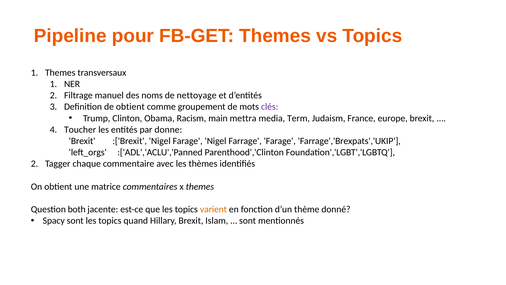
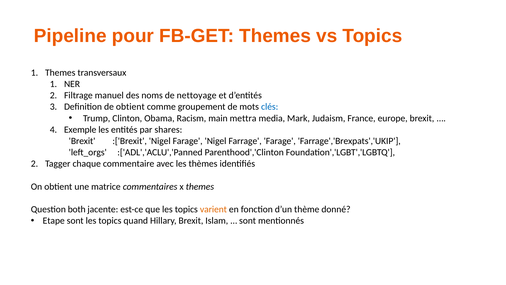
clés colour: purple -> blue
Term: Term -> Mark
Toucher: Toucher -> Exemple
donne: donne -> shares
Spacy: Spacy -> Etape
